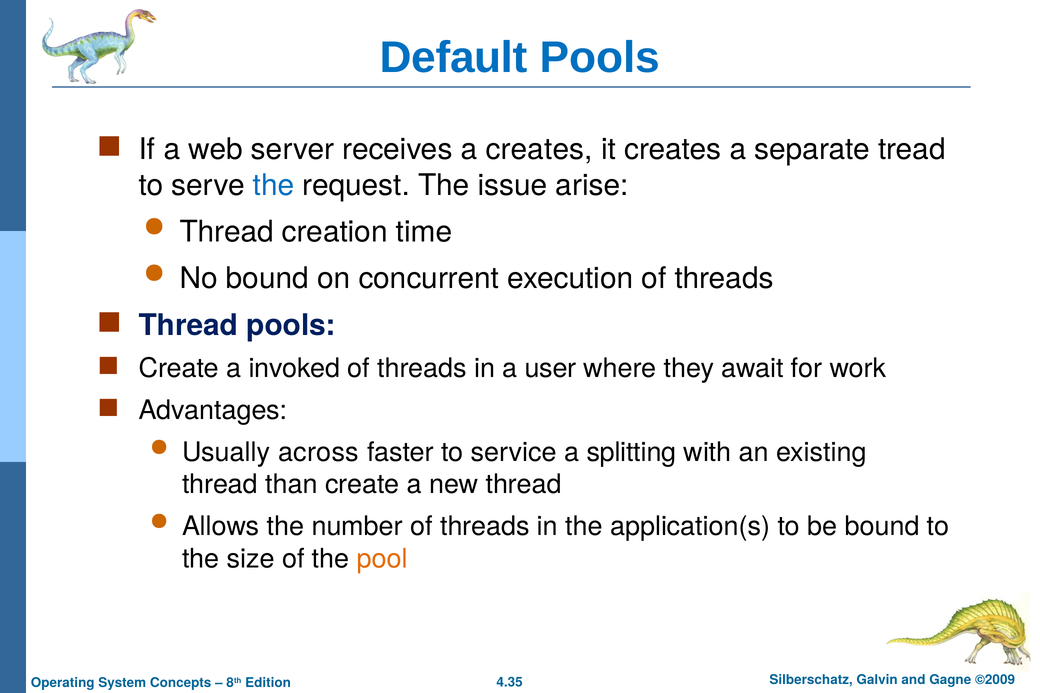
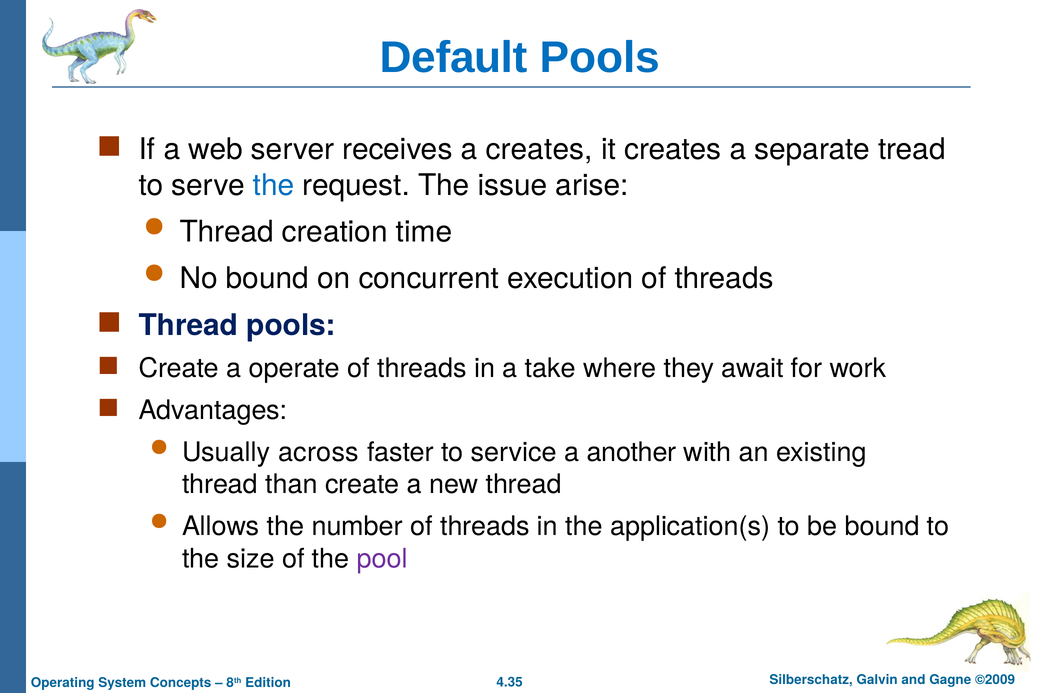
invoked: invoked -> operate
user: user -> take
splitting: splitting -> another
pool colour: orange -> purple
